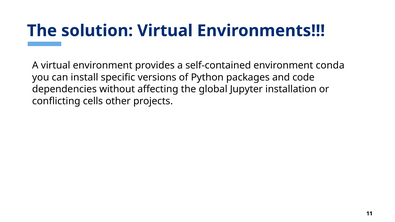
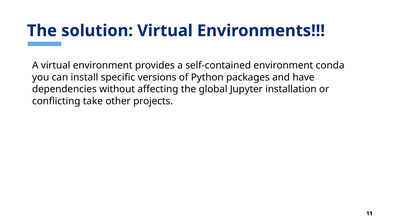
code: code -> have
cells: cells -> take
